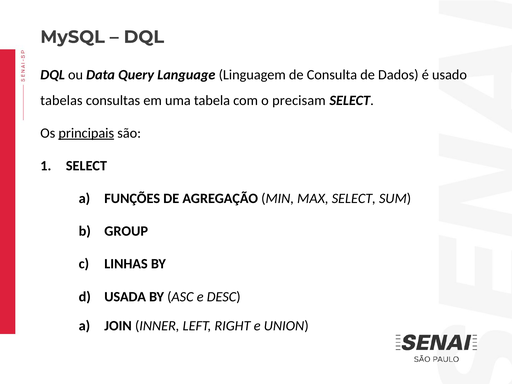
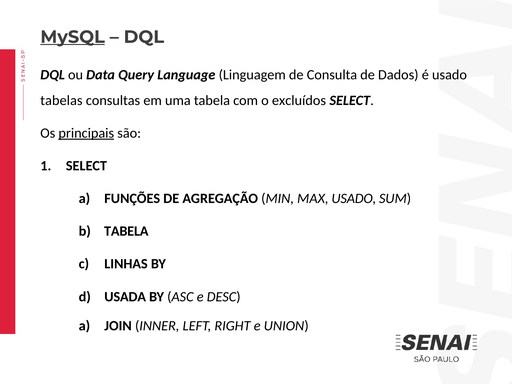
MySQL underline: none -> present
precisam: precisam -> excluídos
MAX SELECT: SELECT -> USADO
GROUP at (126, 231): GROUP -> TABELA
